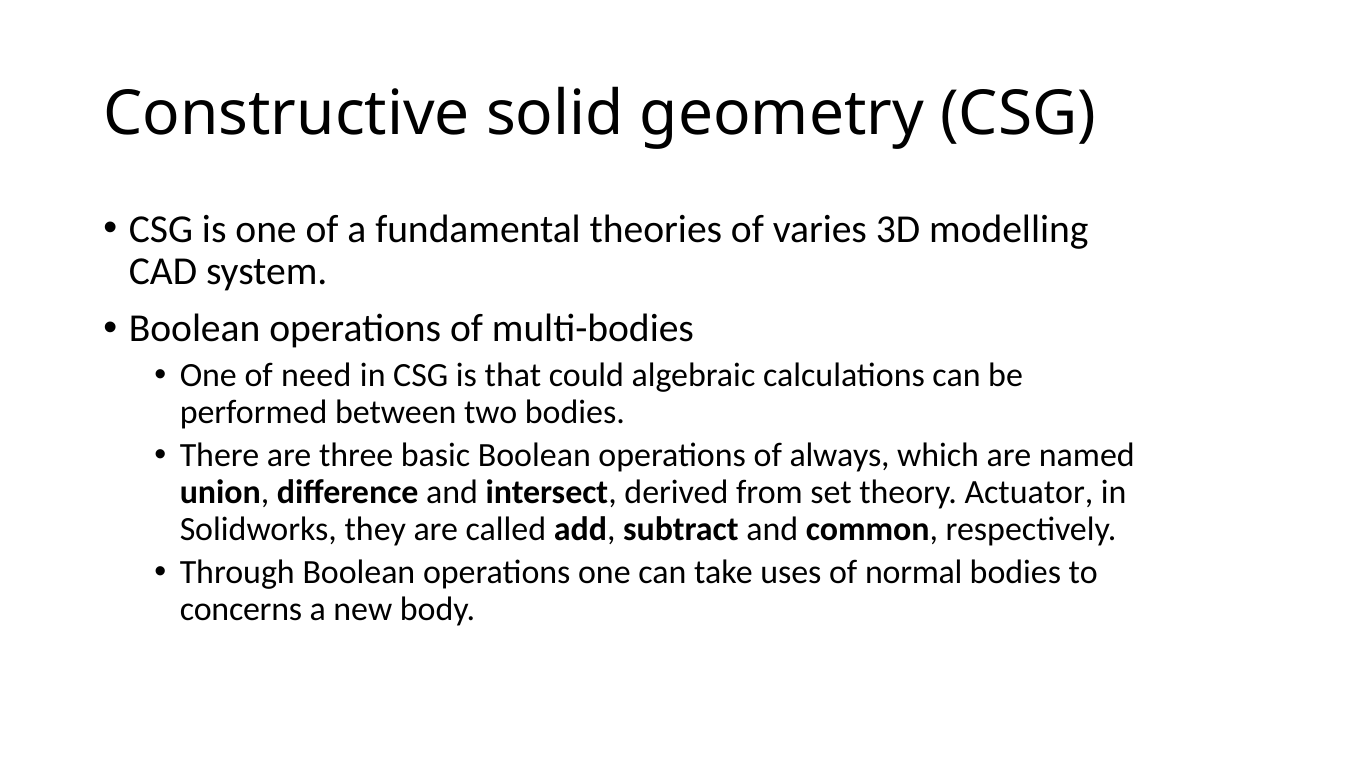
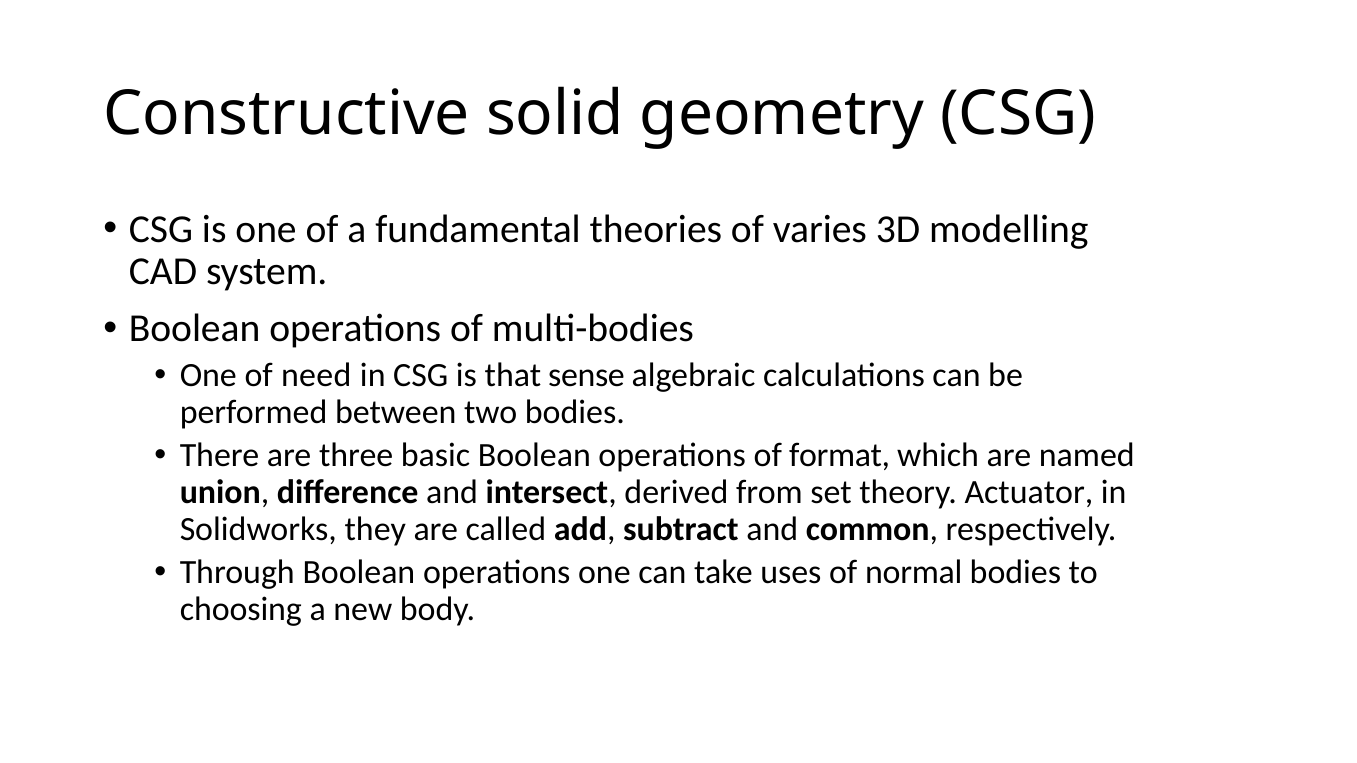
could: could -> sense
always: always -> format
concerns: concerns -> choosing
